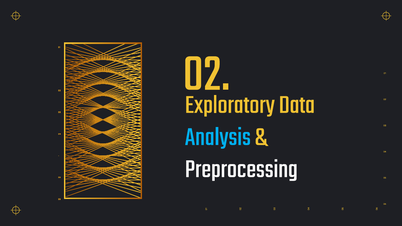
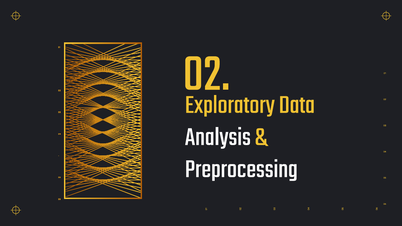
Analysis colour: light blue -> white
